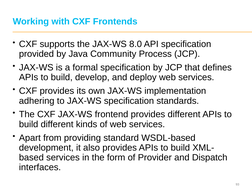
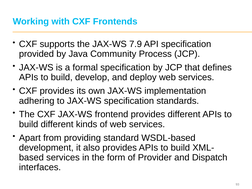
8.0: 8.0 -> 7.9
